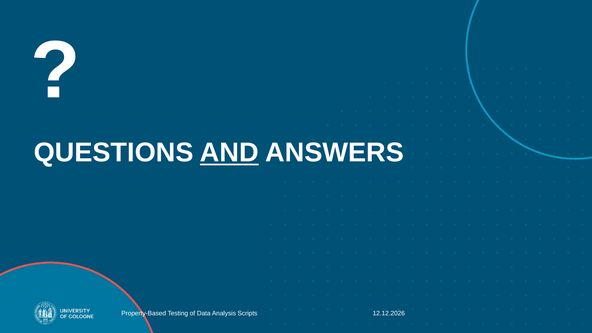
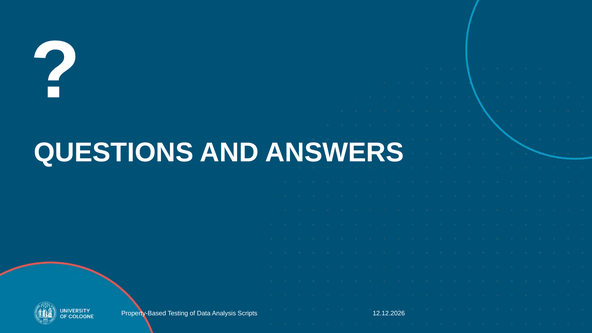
AND underline: present -> none
